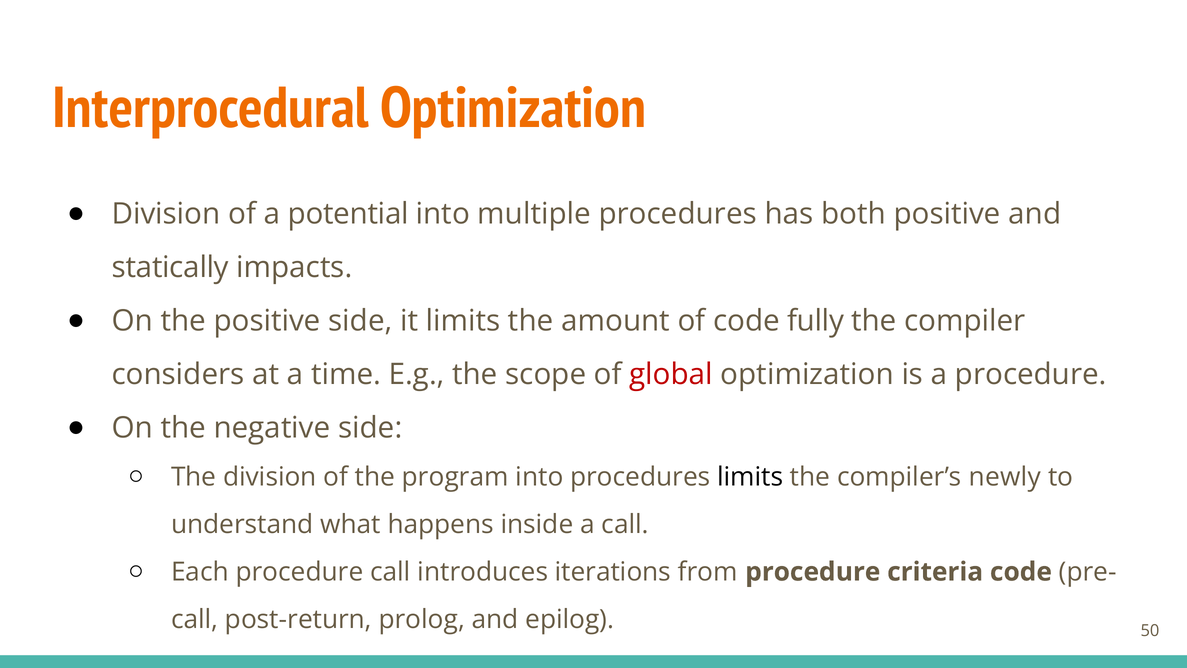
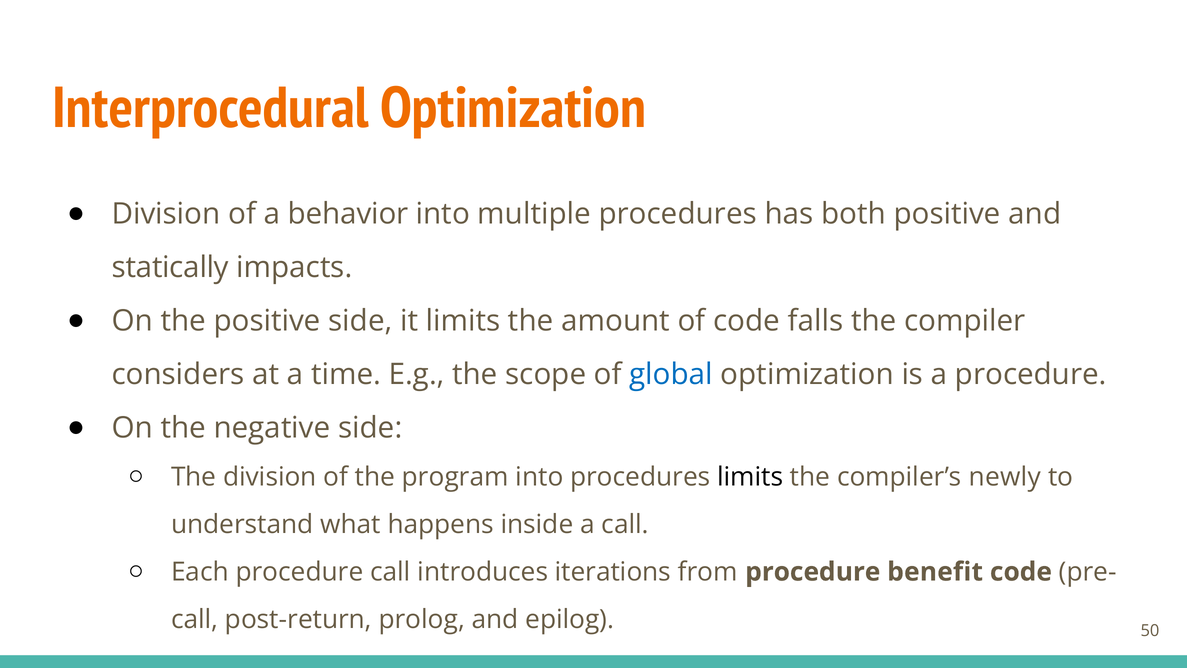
potential: potential -> behavior
fully: fully -> falls
global colour: red -> blue
criteria: criteria -> benefit
